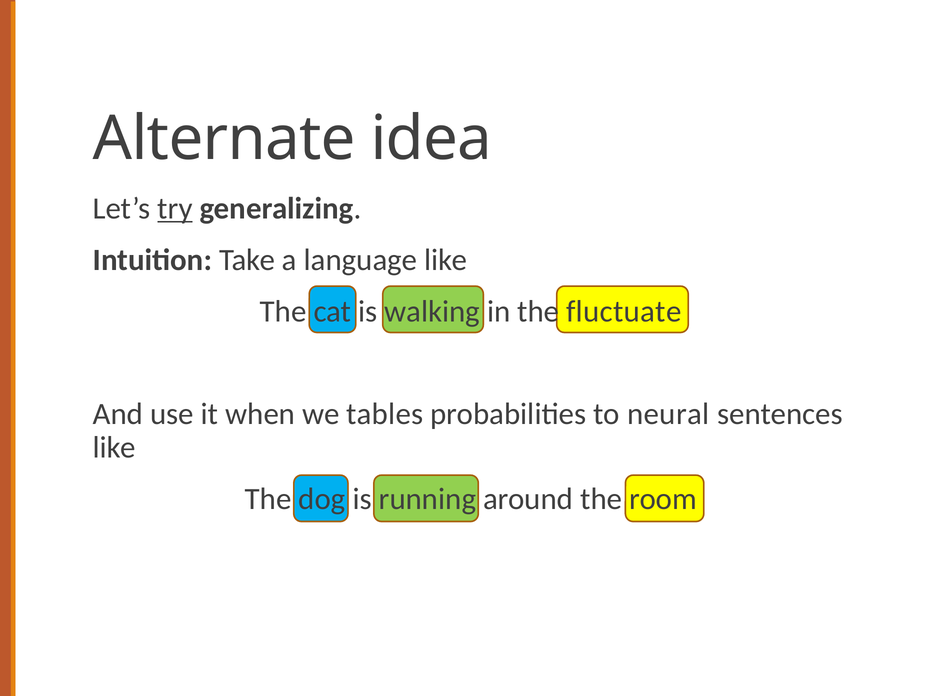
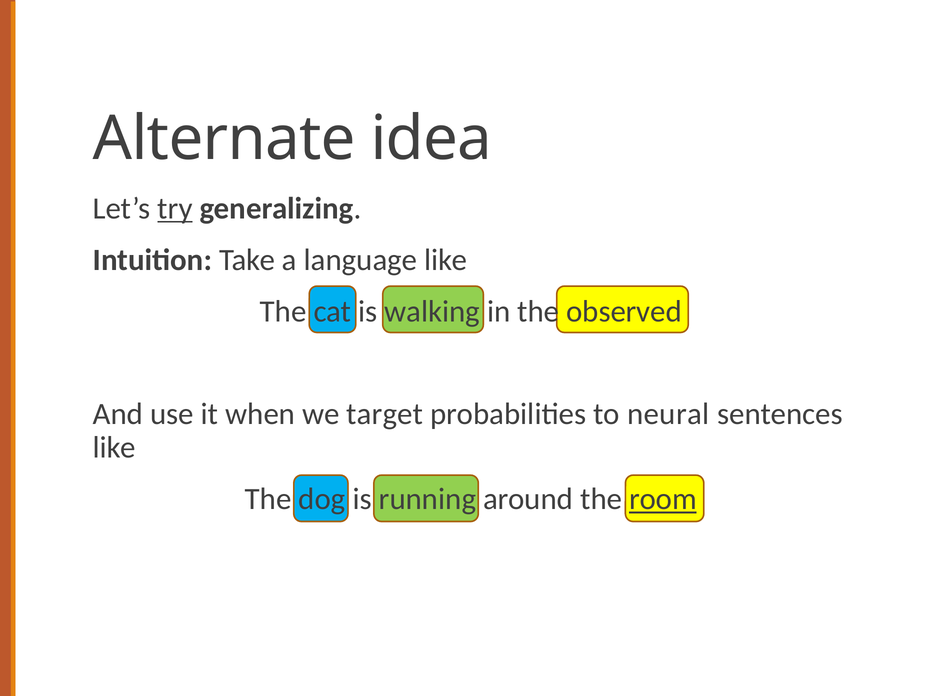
fluctuate: fluctuate -> observed
tables: tables -> target
room underline: none -> present
